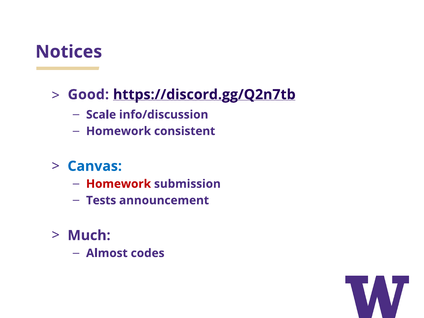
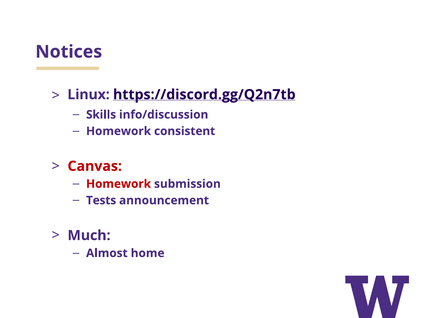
Good: Good -> Linux
Scale: Scale -> Skills
Canvas colour: blue -> red
codes: codes -> home
